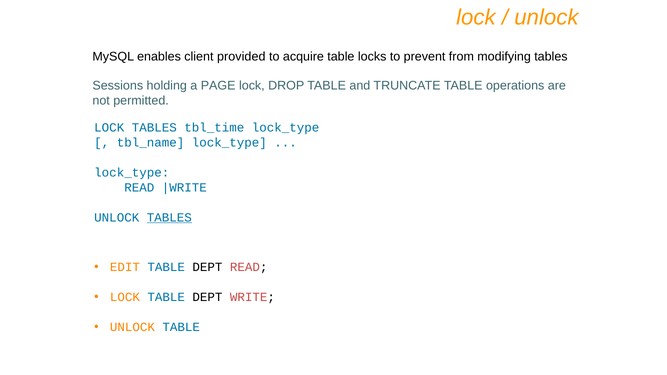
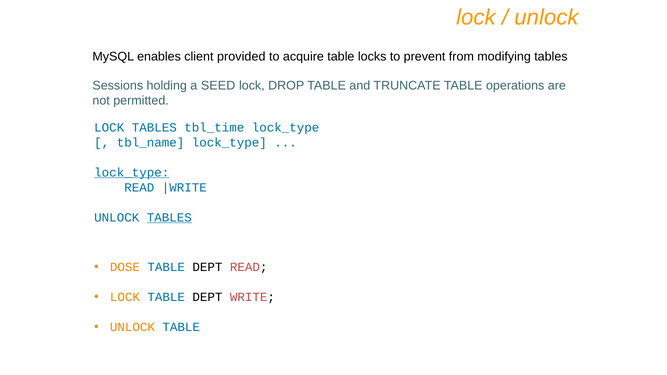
PAGE: PAGE -> SEED
lock_type at (132, 173) underline: none -> present
EDIT: EDIT -> DOSE
